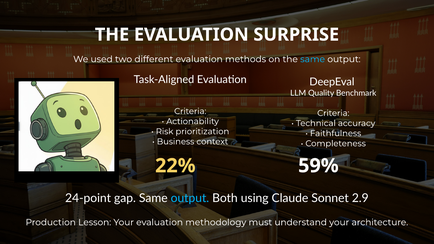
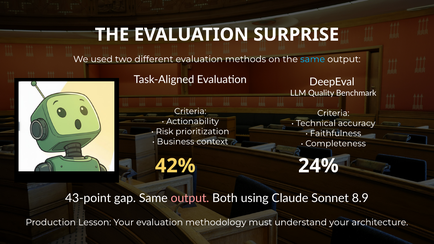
22%: 22% -> 42%
59%: 59% -> 24%
24-point: 24-point -> 43-point
output at (190, 198) colour: light blue -> pink
2.9: 2.9 -> 8.9
